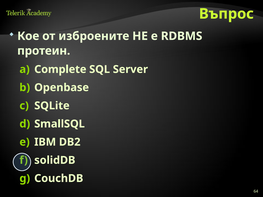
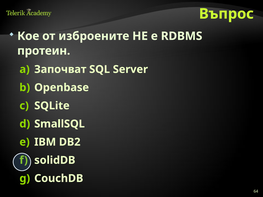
Complete: Complete -> Започват
